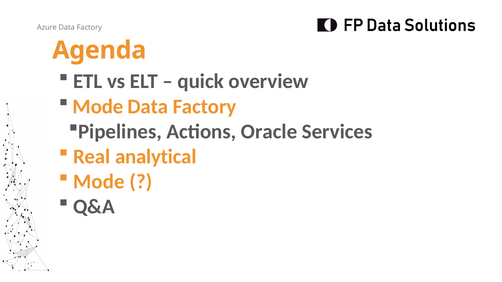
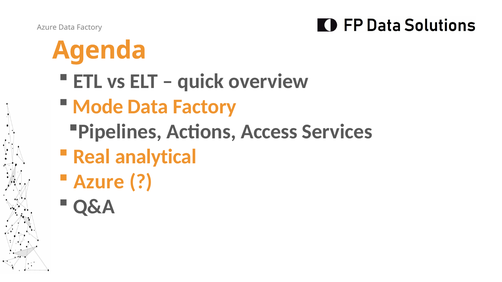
Oracle: Oracle -> Access
Mode at (99, 182): Mode -> Azure
